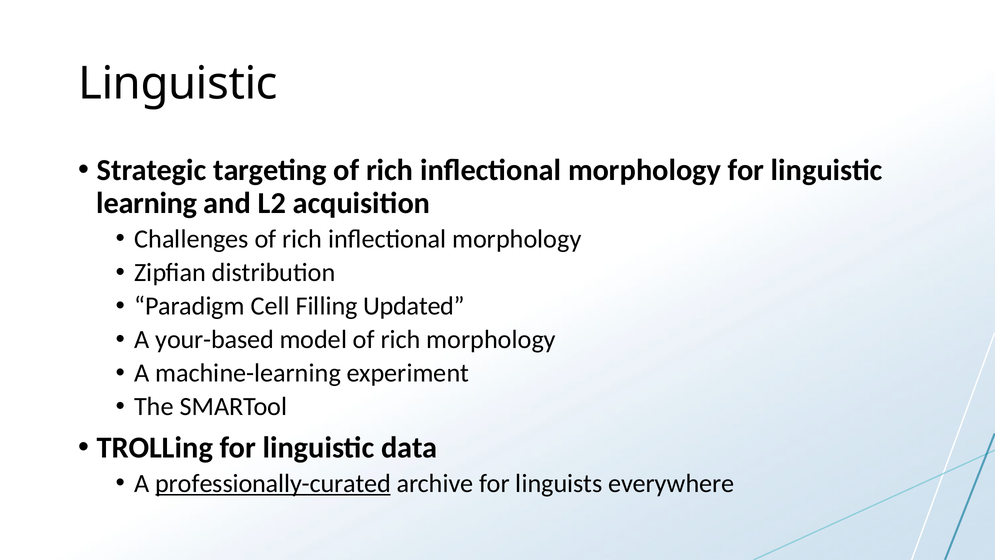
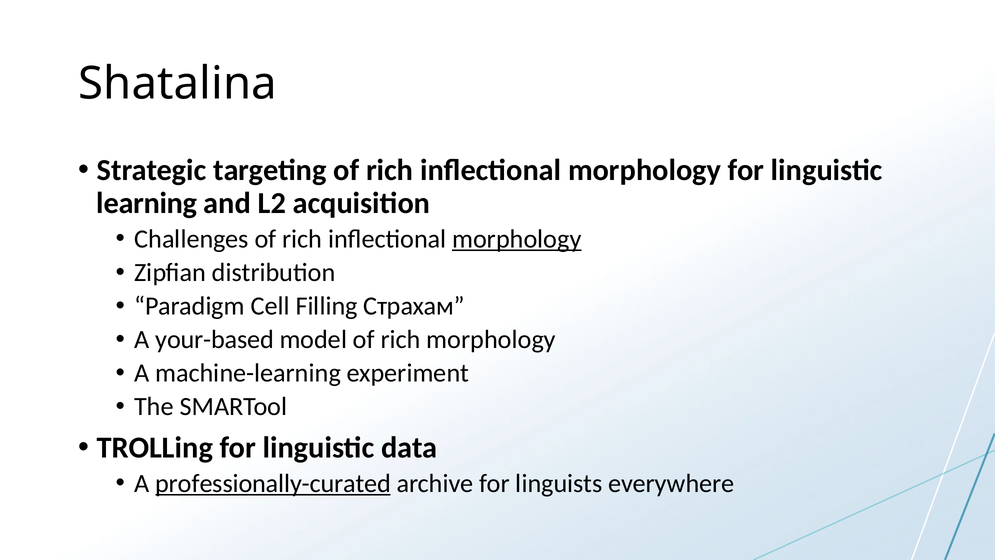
Linguistic at (178, 84): Linguistic -> Shatalina
morphology at (517, 239) underline: none -> present
Updated: Updated -> Страхам
